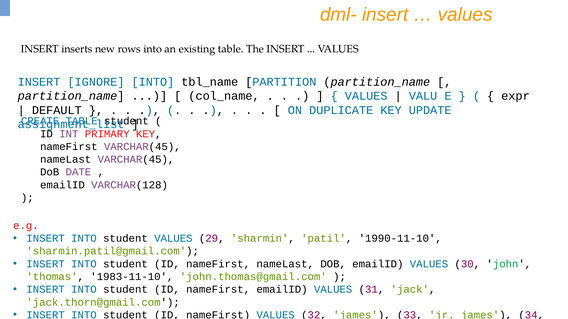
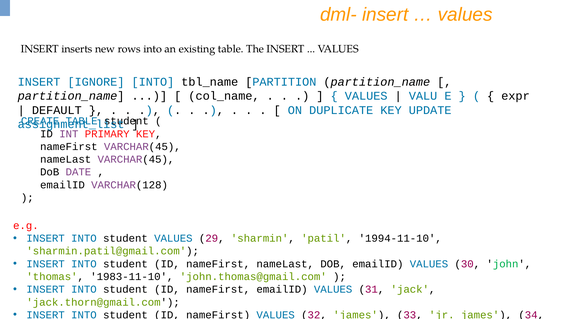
1990-11-10: 1990-11-10 -> 1994-11-10
